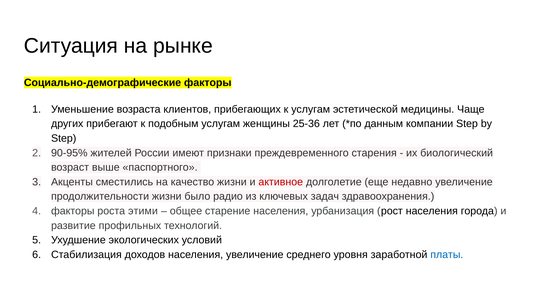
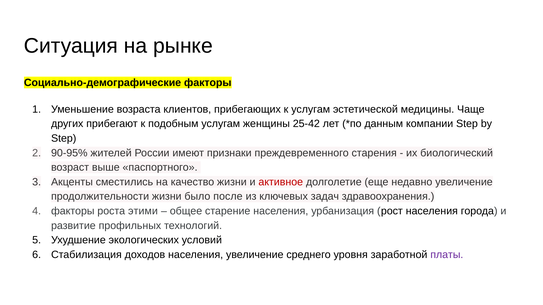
25-36: 25-36 -> 25-42
радио: радио -> после
платы colour: blue -> purple
